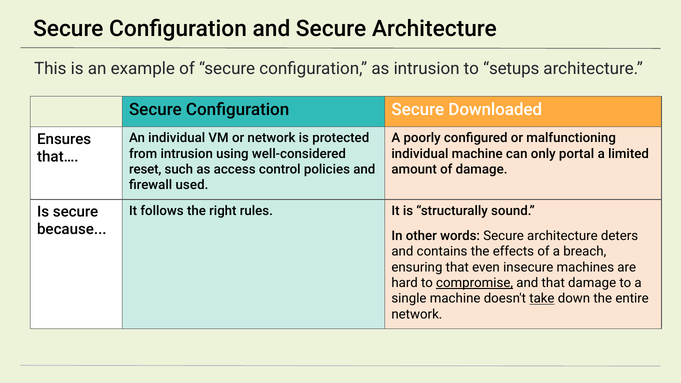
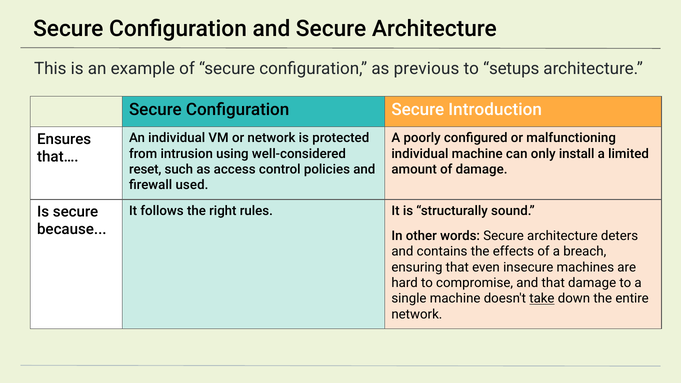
as intrusion: intrusion -> previous
Downloaded: Downloaded -> Introduction
portal: portal -> install
compromise underline: present -> none
